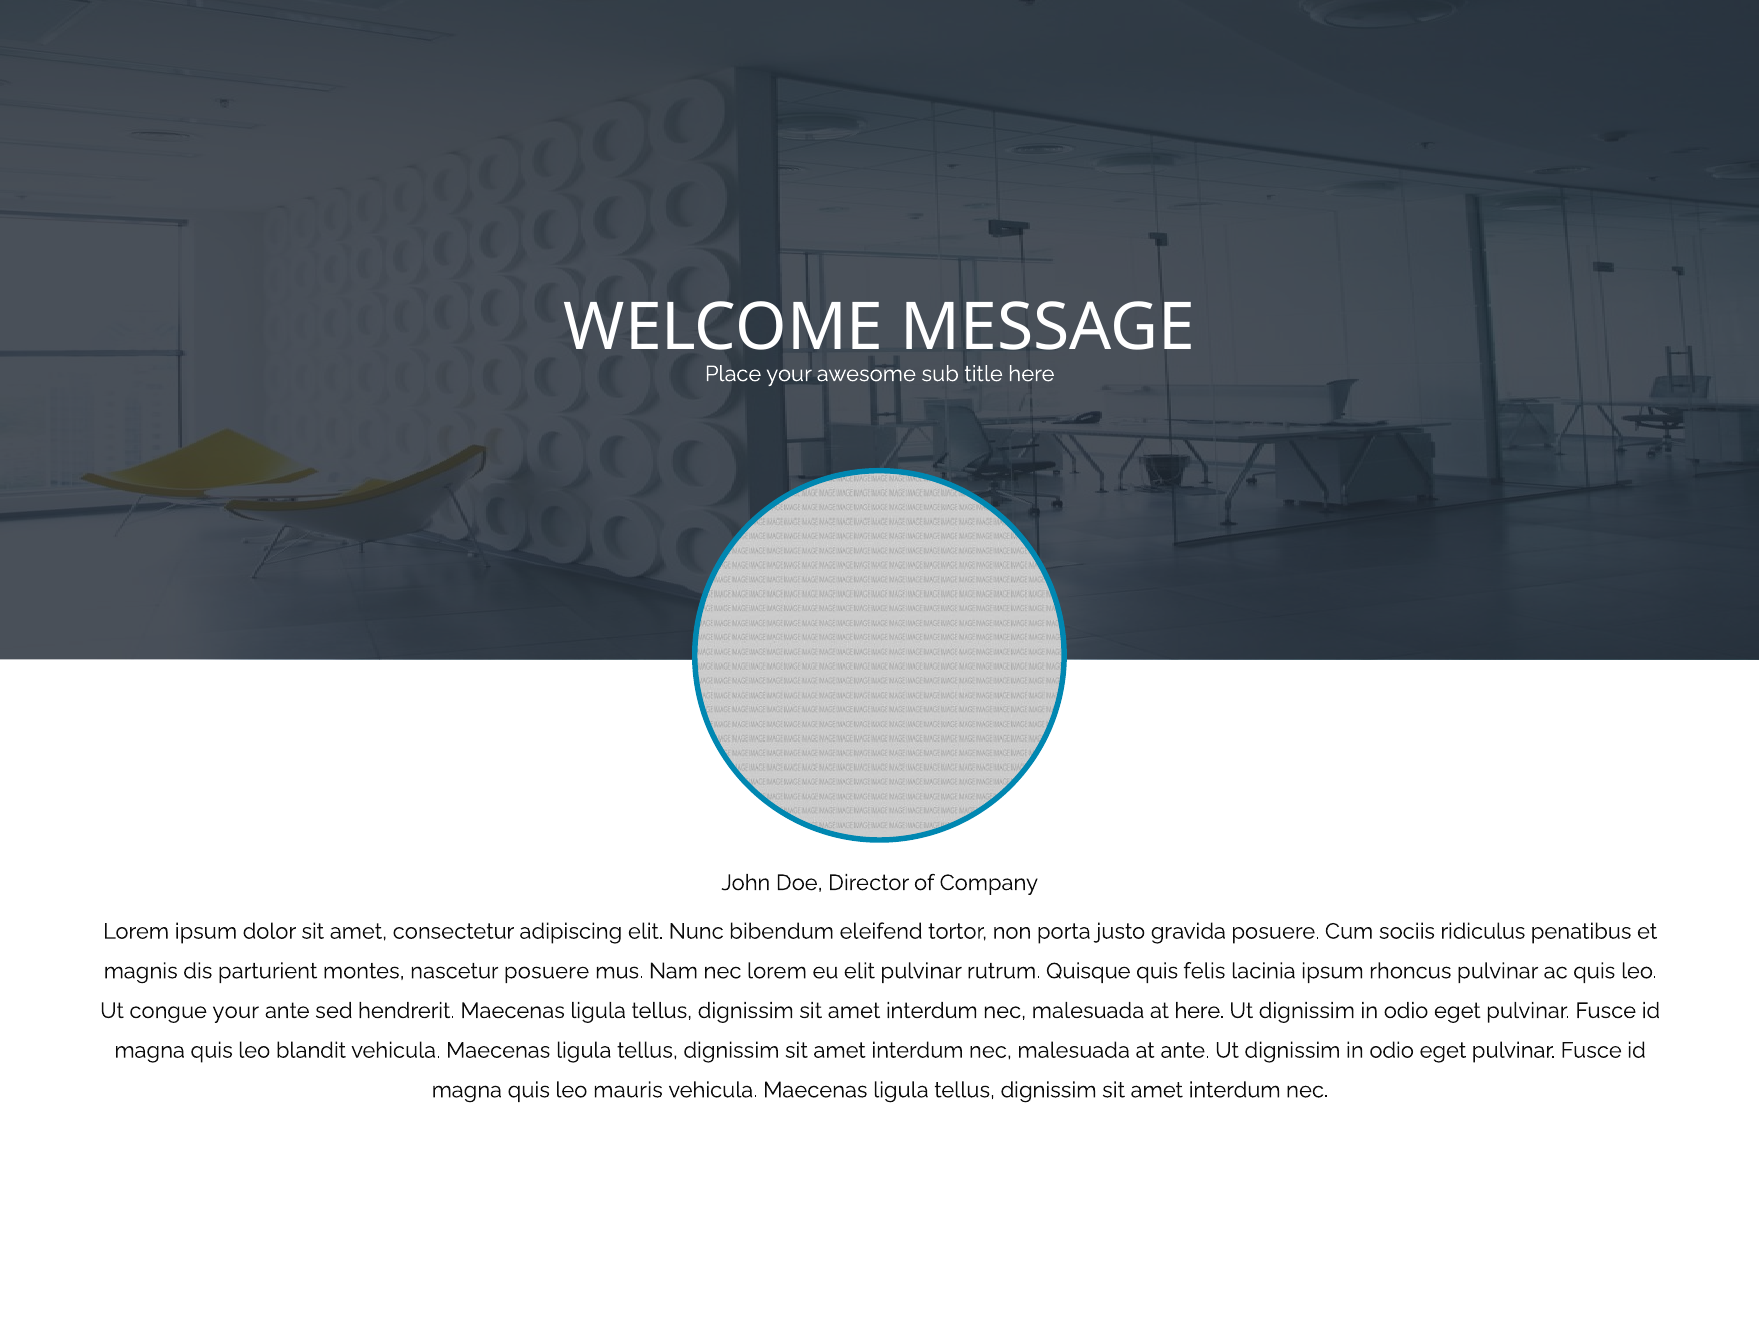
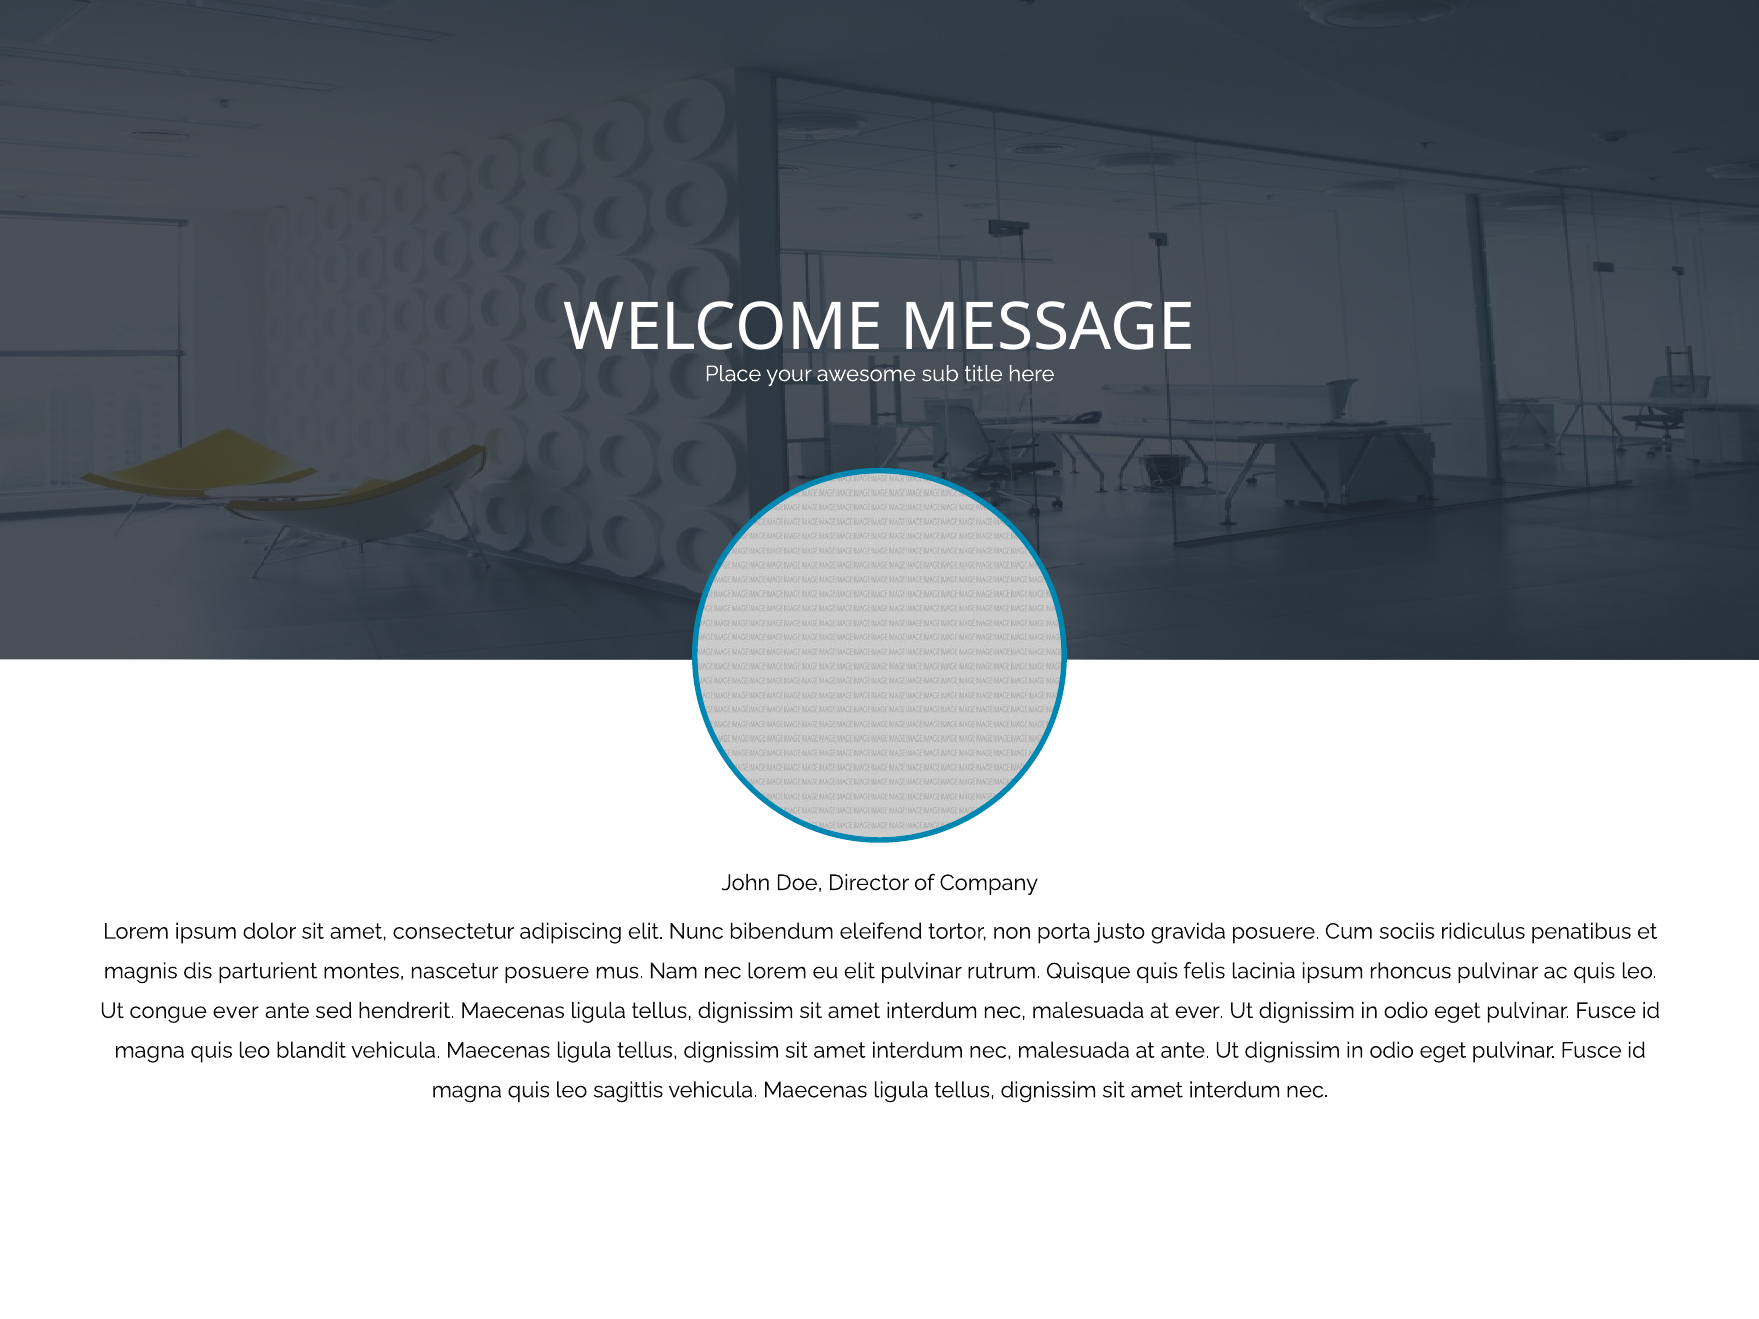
congue your: your -> ever
at here: here -> ever
mauris: mauris -> sagittis
